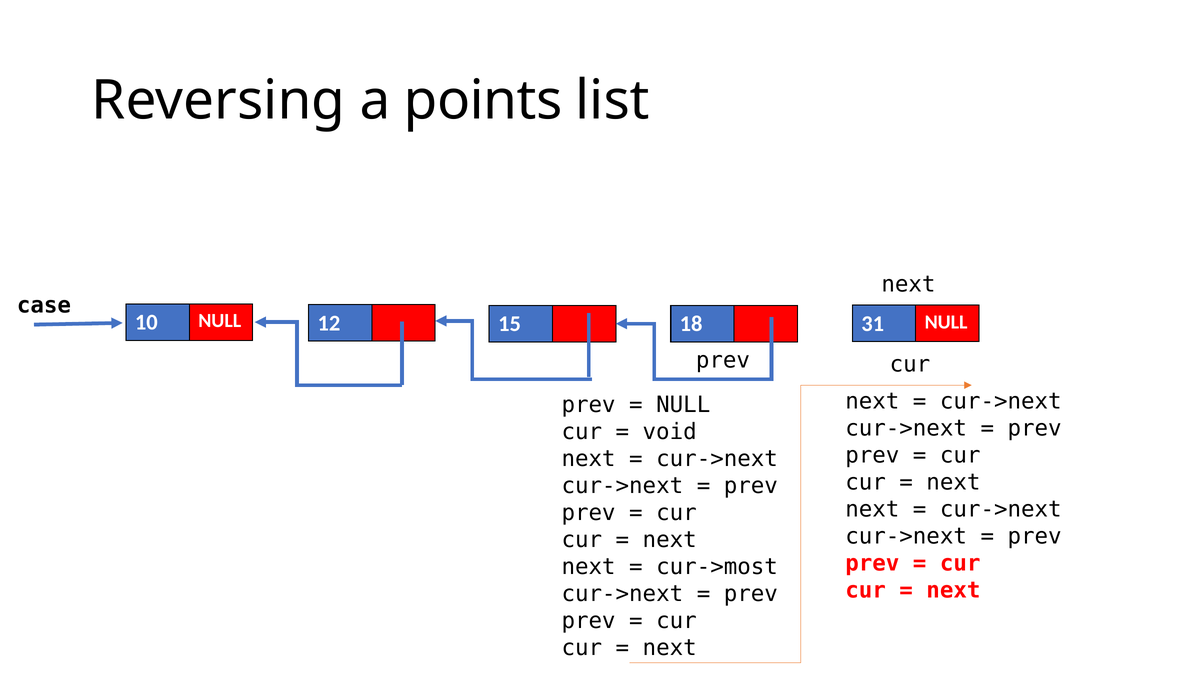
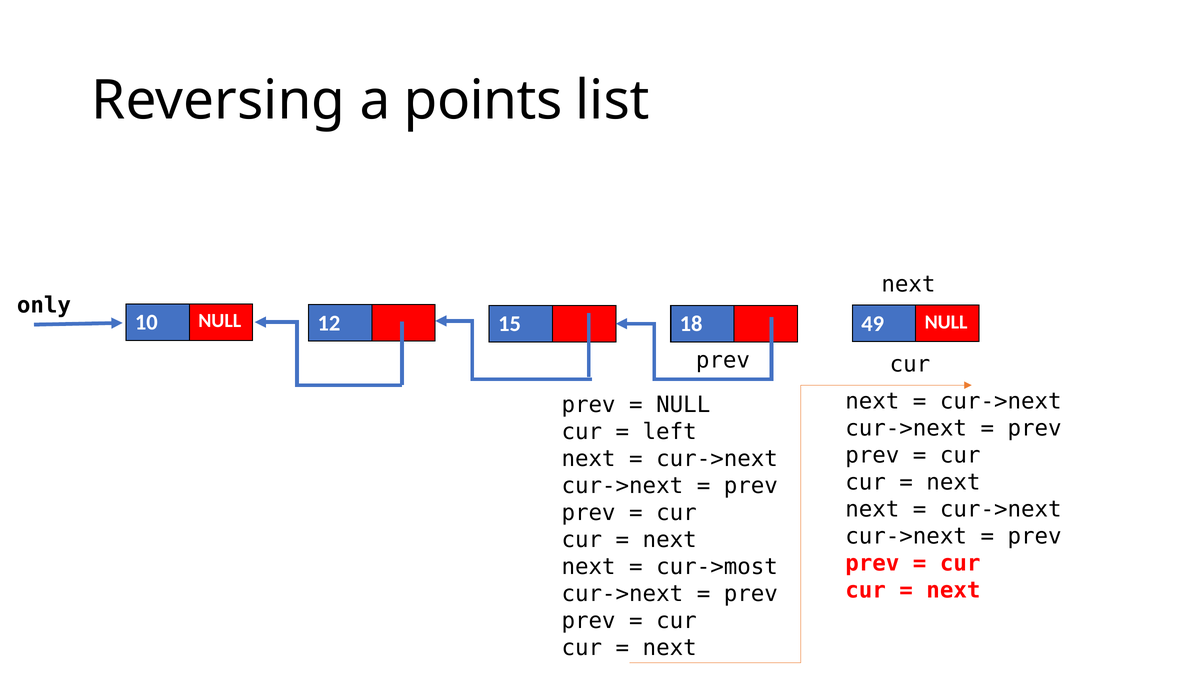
case: case -> only
31: 31 -> 49
void: void -> left
